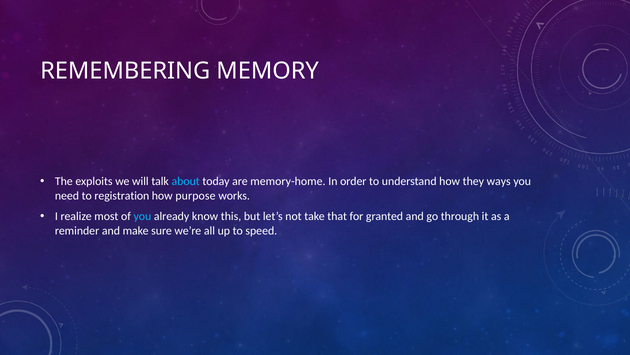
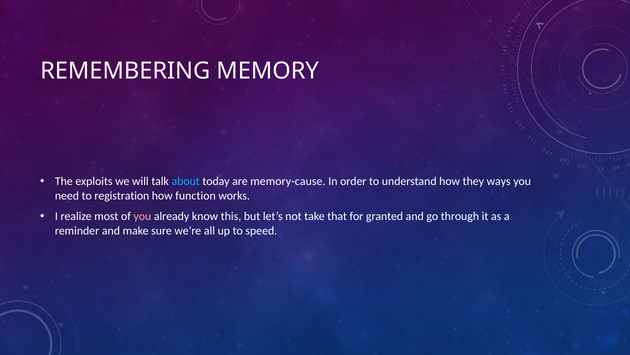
memory-home: memory-home -> memory-cause
purpose: purpose -> function
you at (142, 216) colour: light blue -> pink
